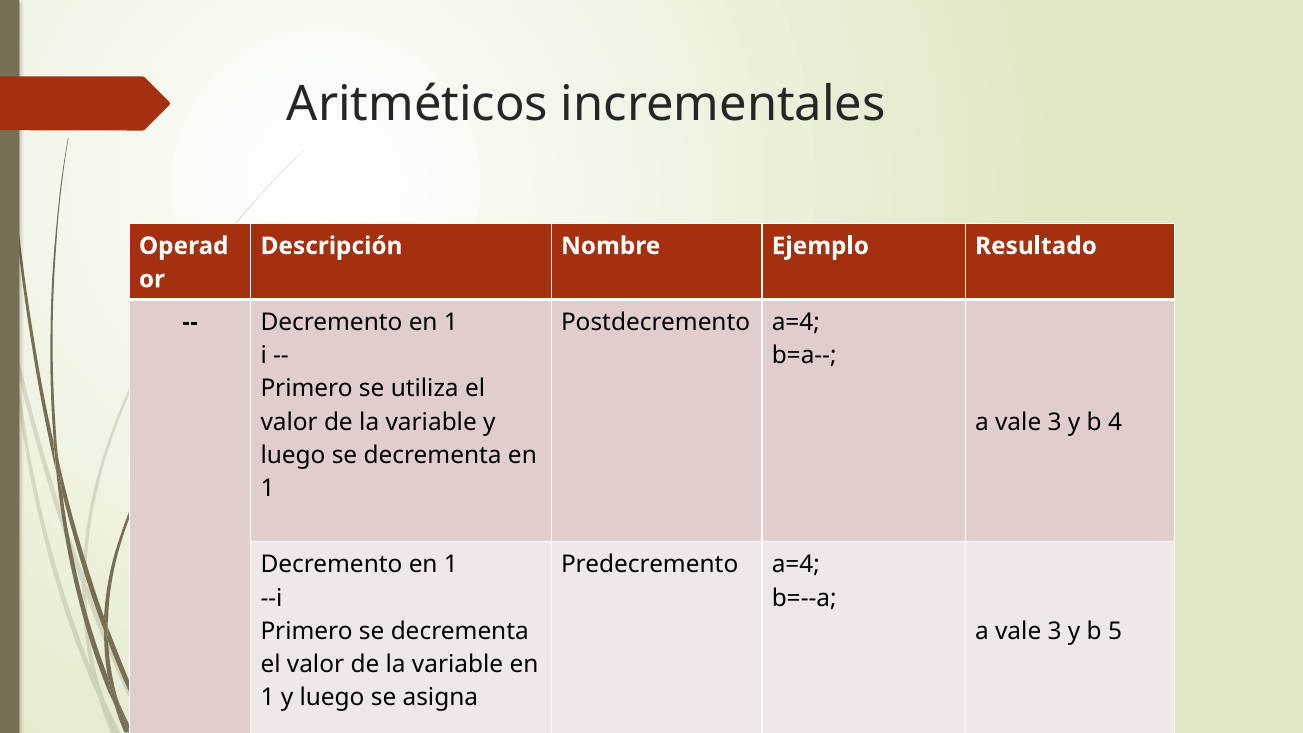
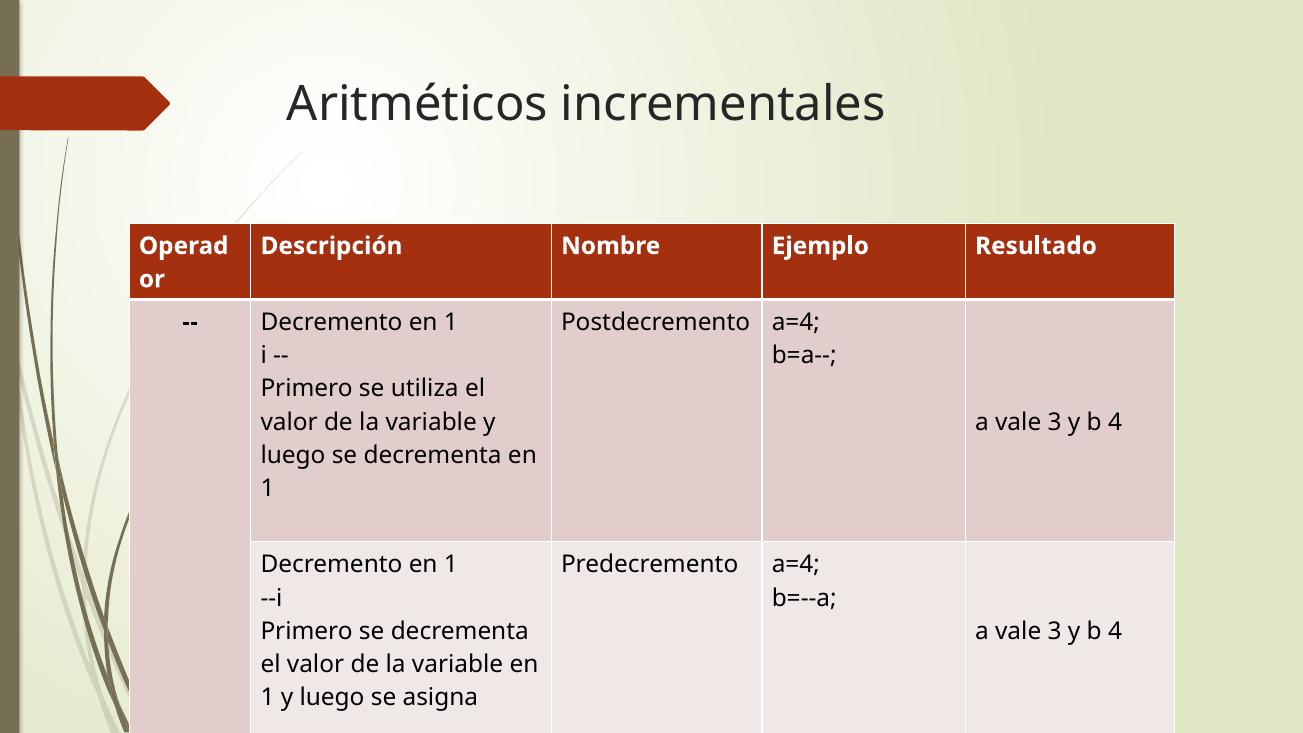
5 at (1115, 631): 5 -> 4
